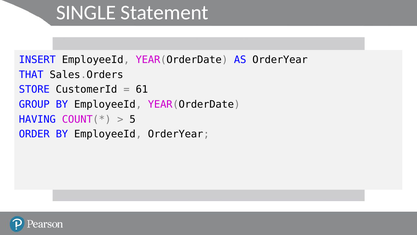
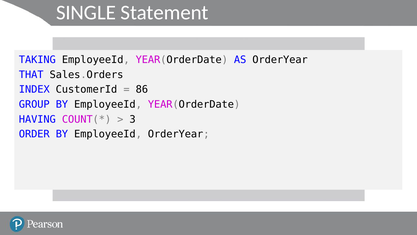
INSERT: INSERT -> TAKING
STORE: STORE -> INDEX
61: 61 -> 86
5: 5 -> 3
